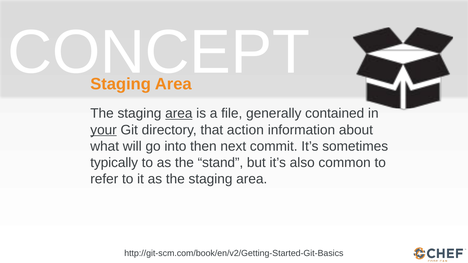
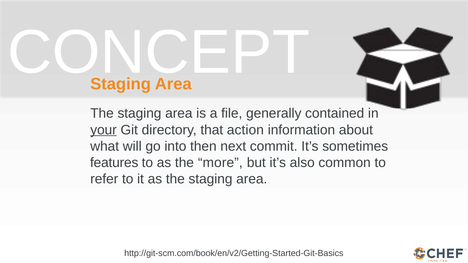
area at (179, 114) underline: present -> none
typically: typically -> features
stand: stand -> more
